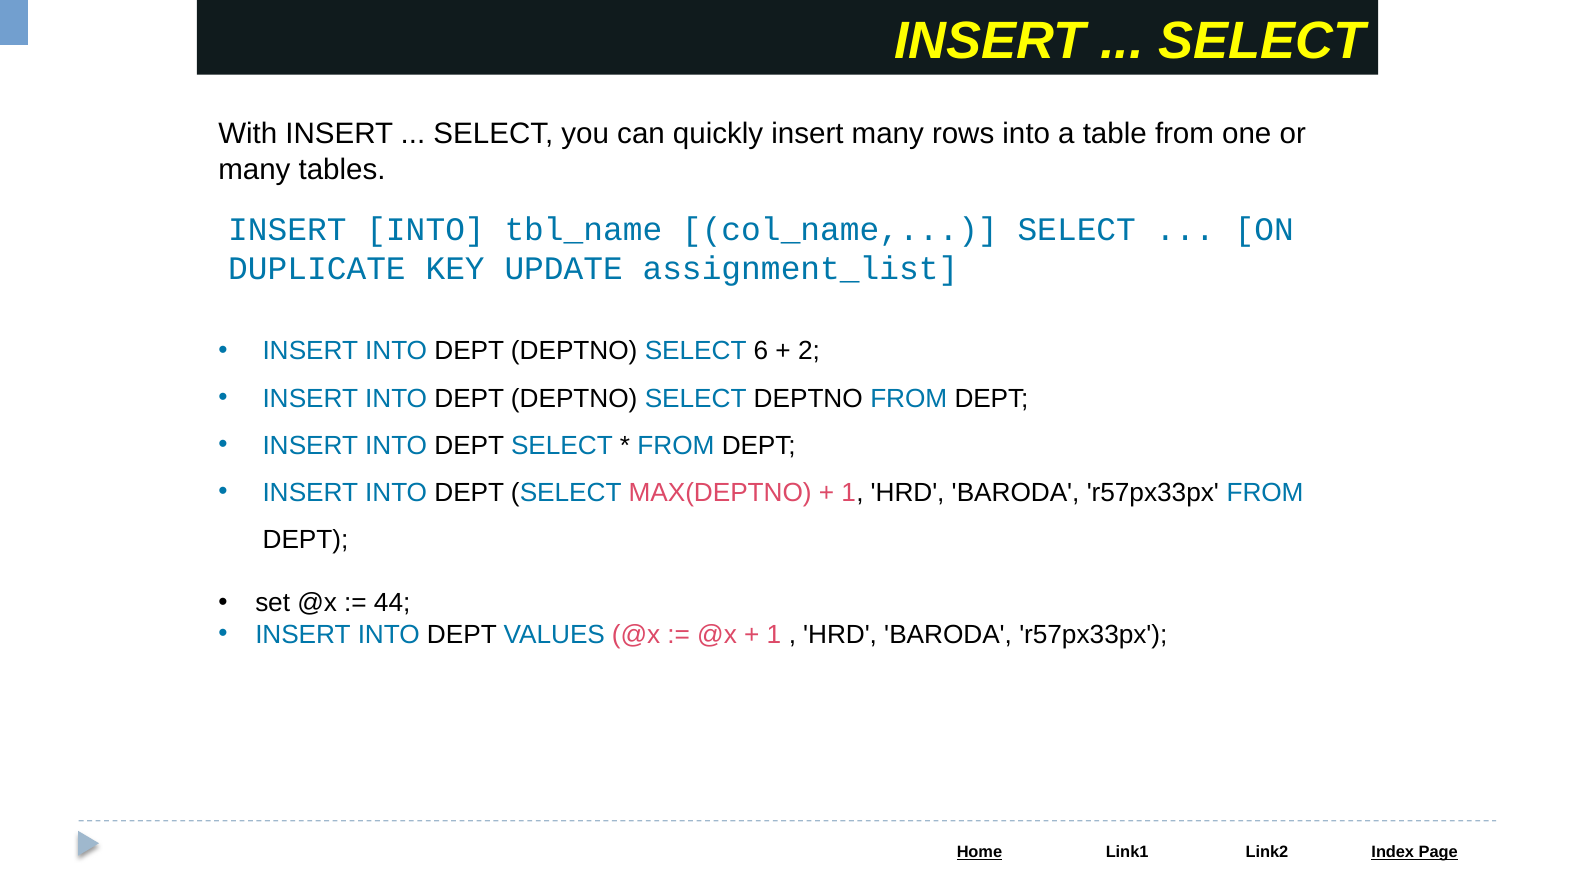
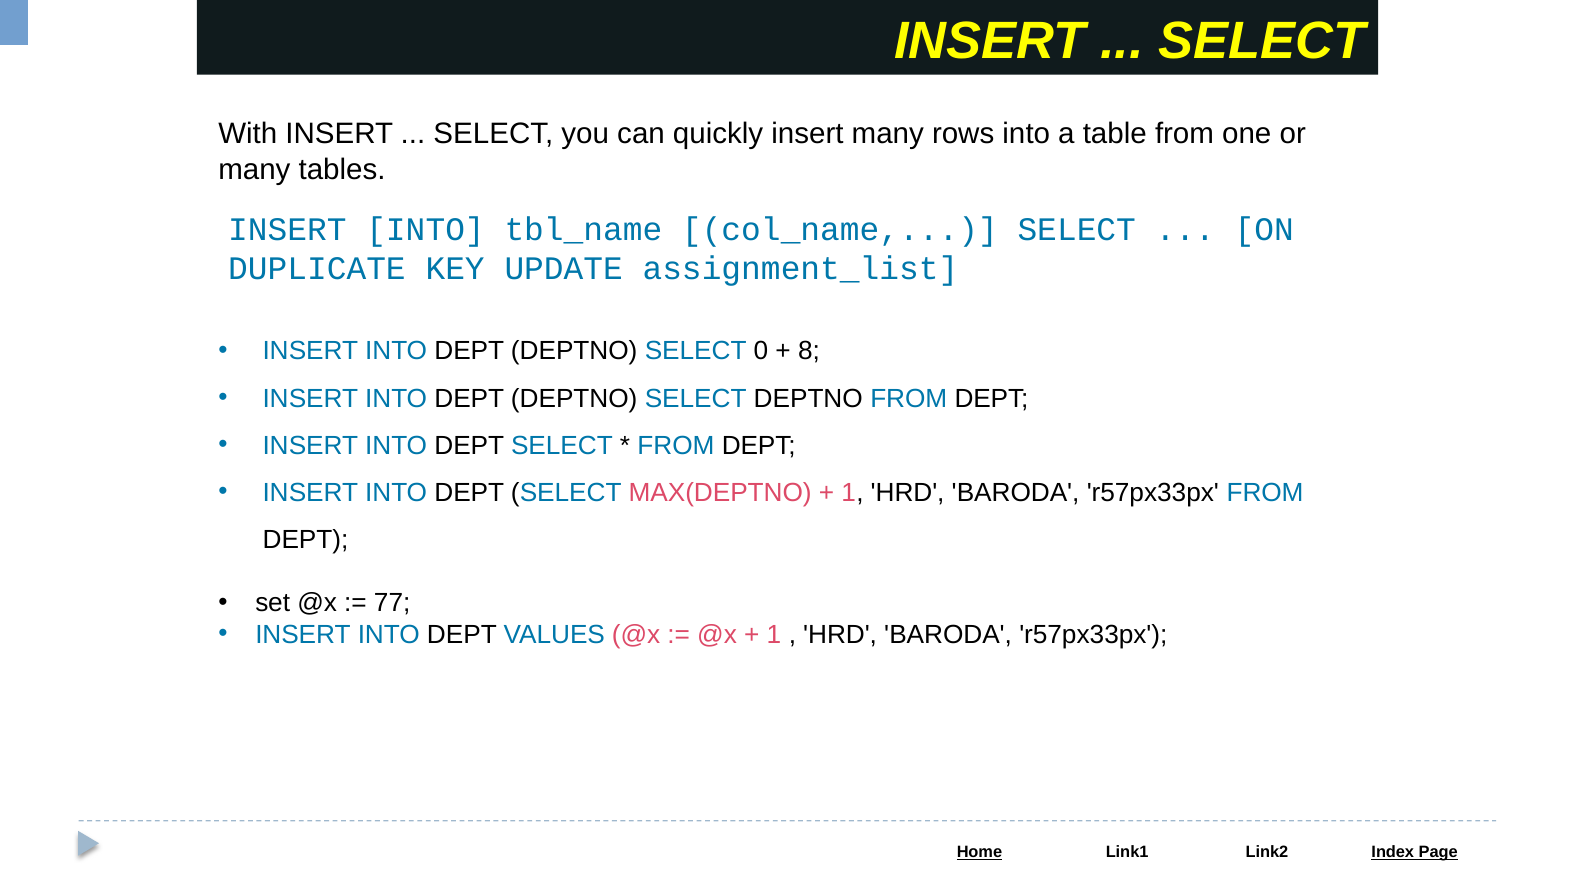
6: 6 -> 0
2: 2 -> 8
44: 44 -> 77
